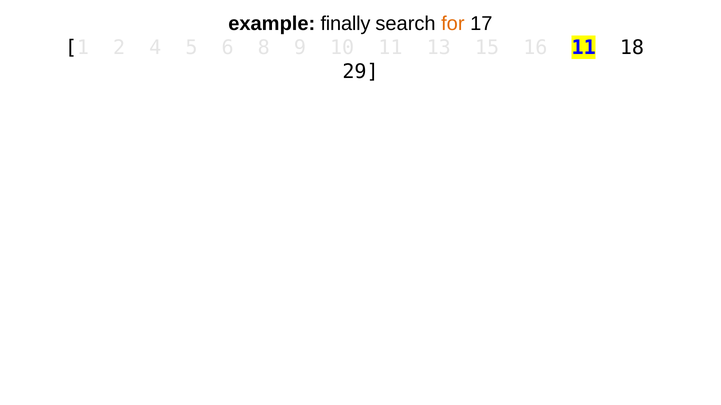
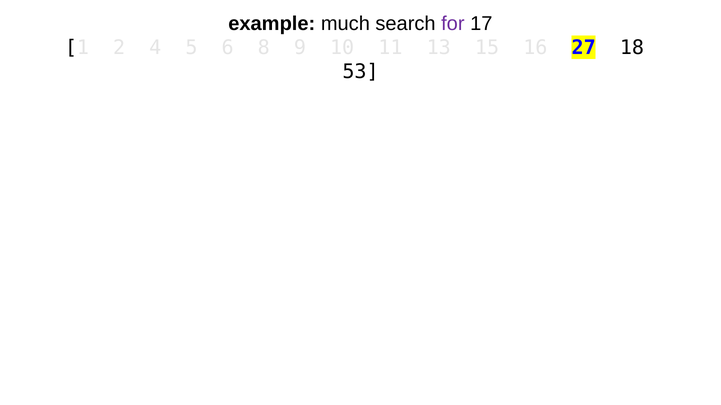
finally: finally -> much
for colour: orange -> purple
16 11: 11 -> 27
29: 29 -> 53
